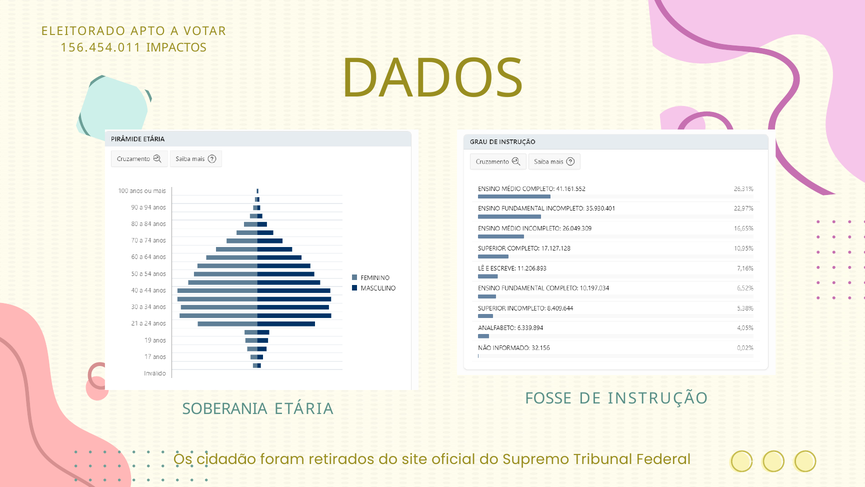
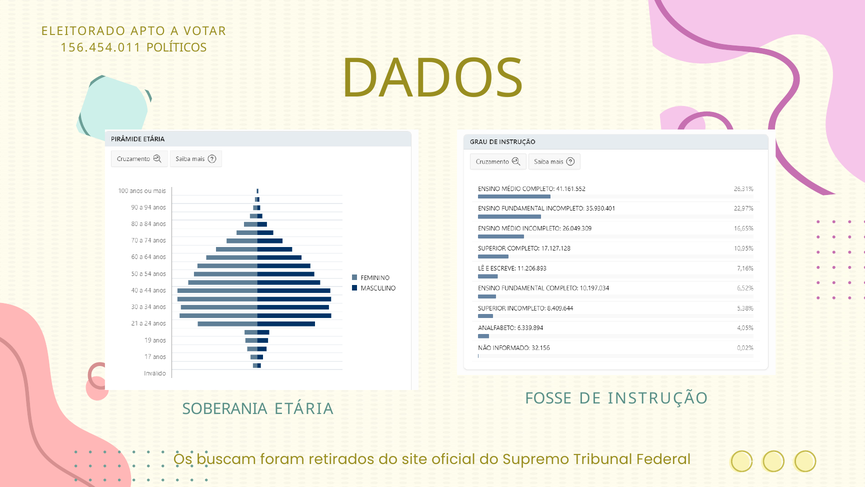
IMPACTOS: IMPACTOS -> POLÍTICOS
cidadão: cidadão -> buscam
